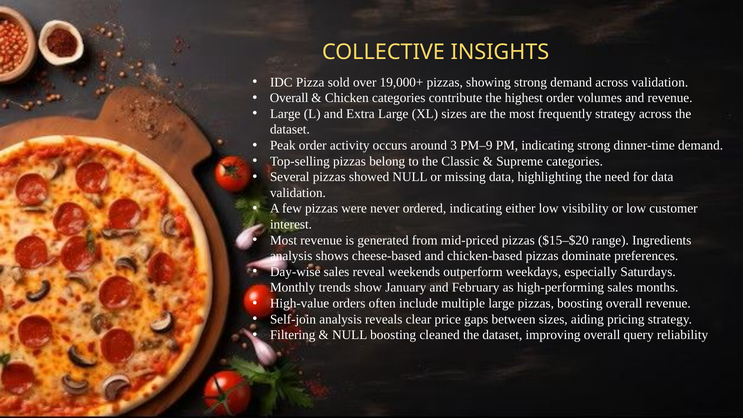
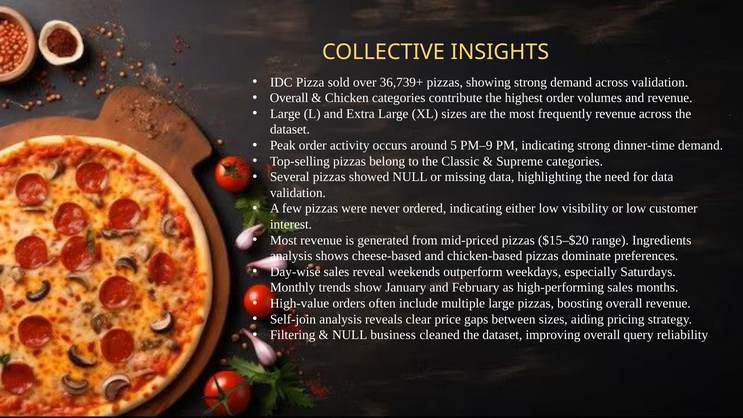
19,000+: 19,000+ -> 36,739+
frequently strategy: strategy -> revenue
3: 3 -> 5
NULL boosting: boosting -> business
